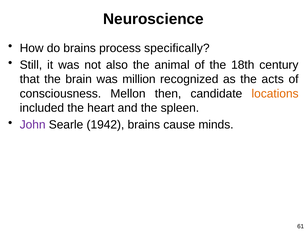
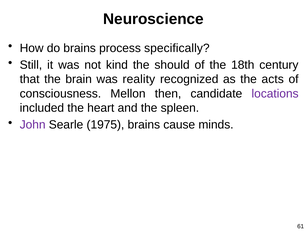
also: also -> kind
animal: animal -> should
million: million -> reality
locations colour: orange -> purple
1942: 1942 -> 1975
